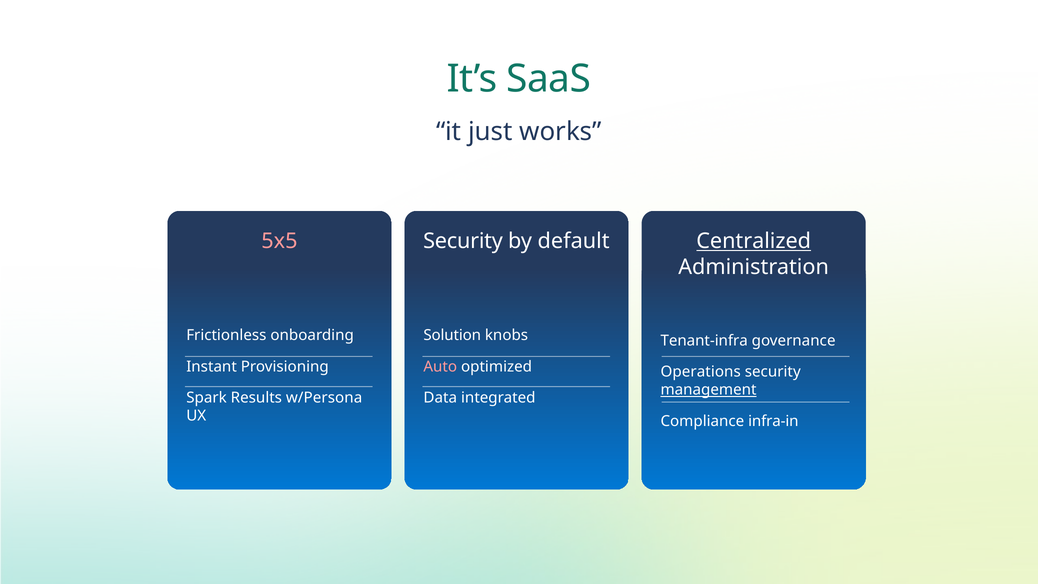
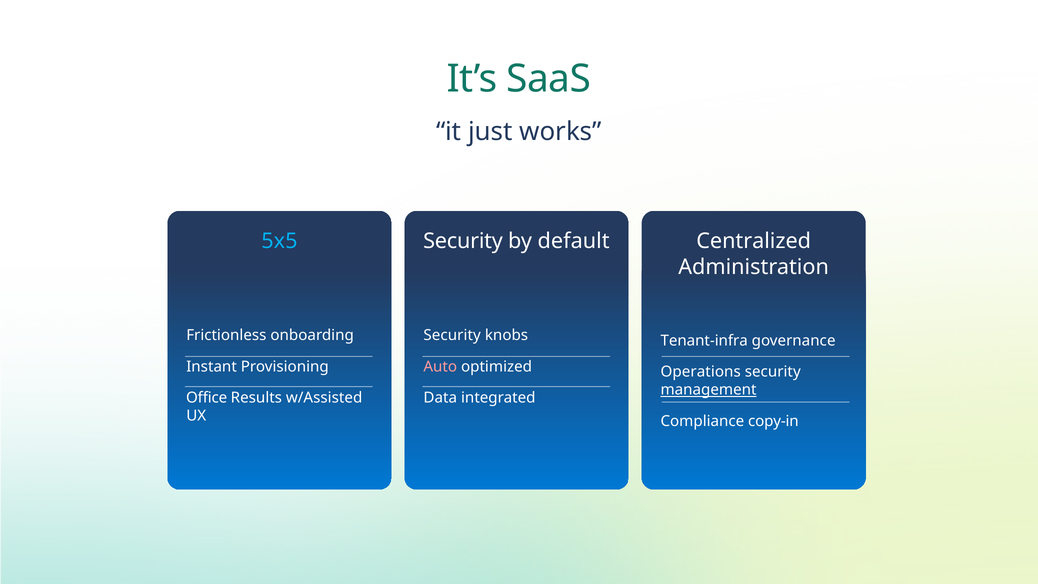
5x5 colour: pink -> light blue
Centralized underline: present -> none
Solution at (452, 335): Solution -> Security
Spark: Spark -> Office
w/Persona: w/Persona -> w/Assisted
infra-in: infra-in -> copy-in
